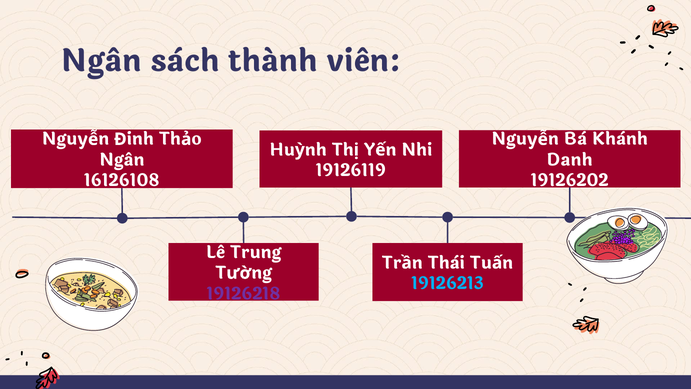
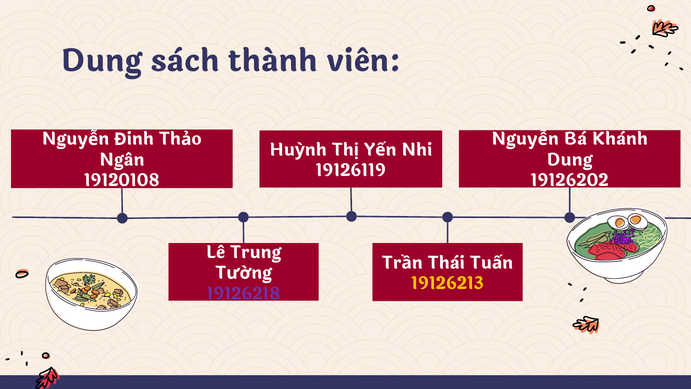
Ngân at (101, 61): Ngân -> Dung
Danh at (570, 160): Danh -> Dung
16126108: 16126108 -> 19120108
19126213 colour: light blue -> yellow
